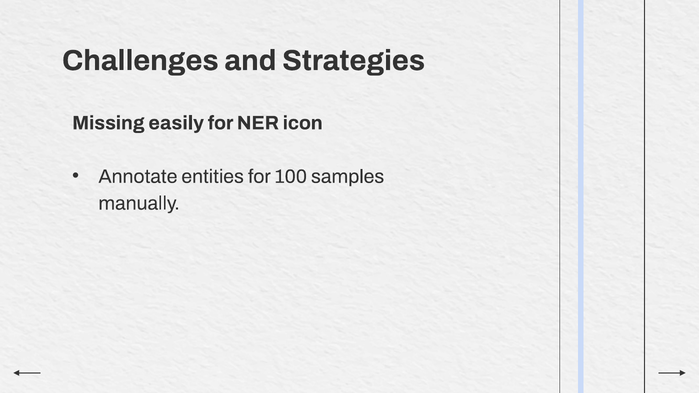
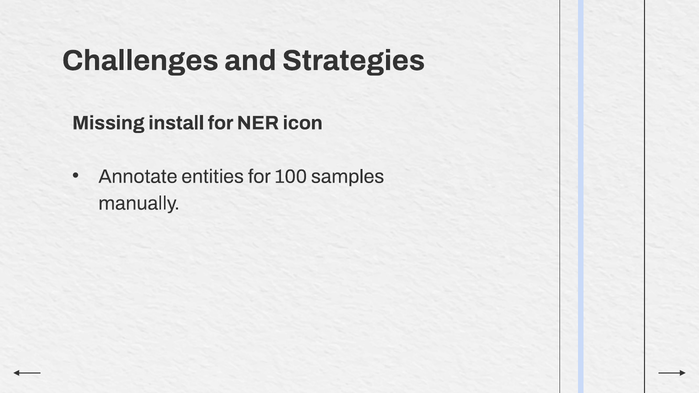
easily: easily -> install
